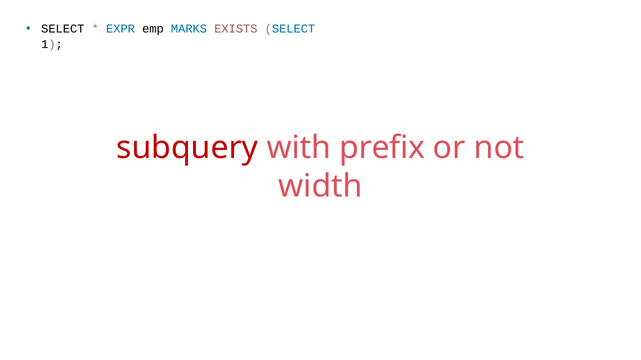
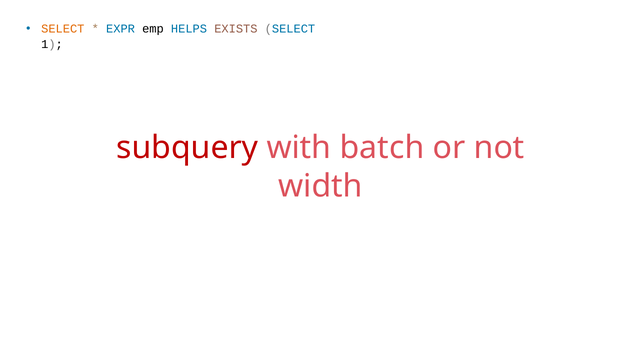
SELECT at (63, 29) colour: black -> orange
MARKS: MARKS -> HELPS
prefix: prefix -> batch
